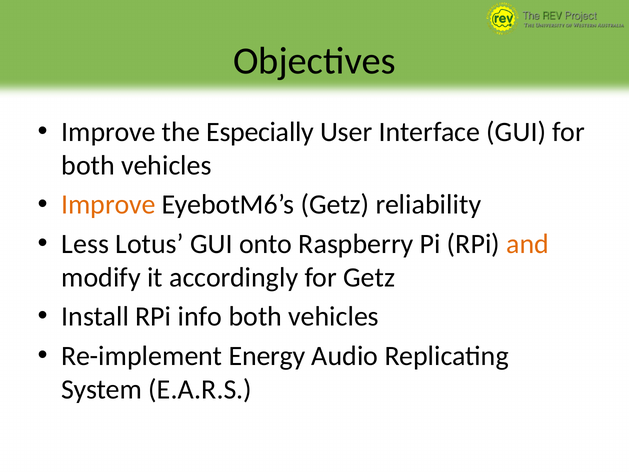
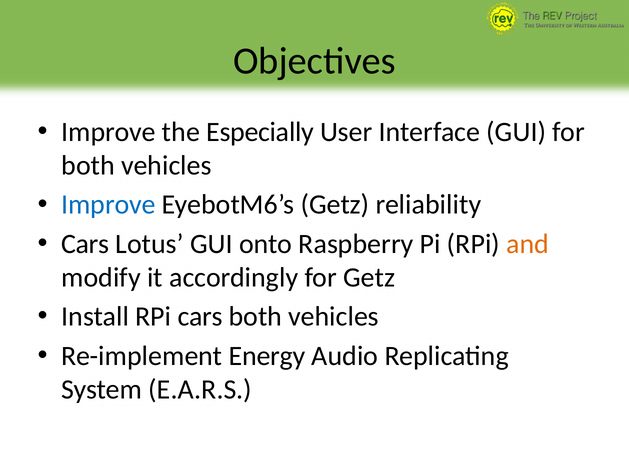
Improve at (109, 205) colour: orange -> blue
Less at (85, 244): Less -> Cars
RPi info: info -> cars
